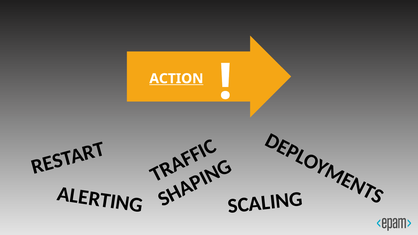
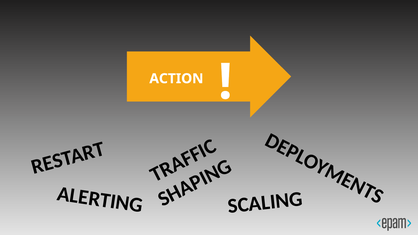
ACTION underline: present -> none
